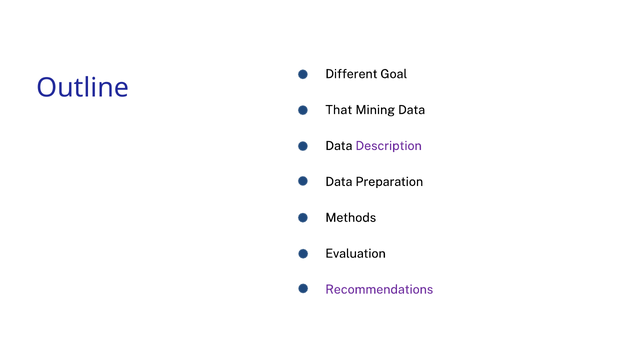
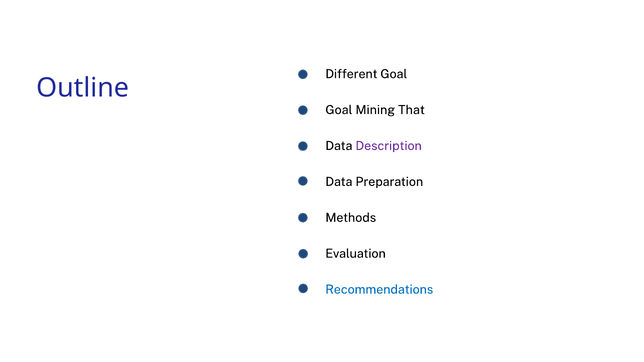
That at (339, 110): That -> Goal
Mining Data: Data -> That
Recommendations colour: purple -> blue
